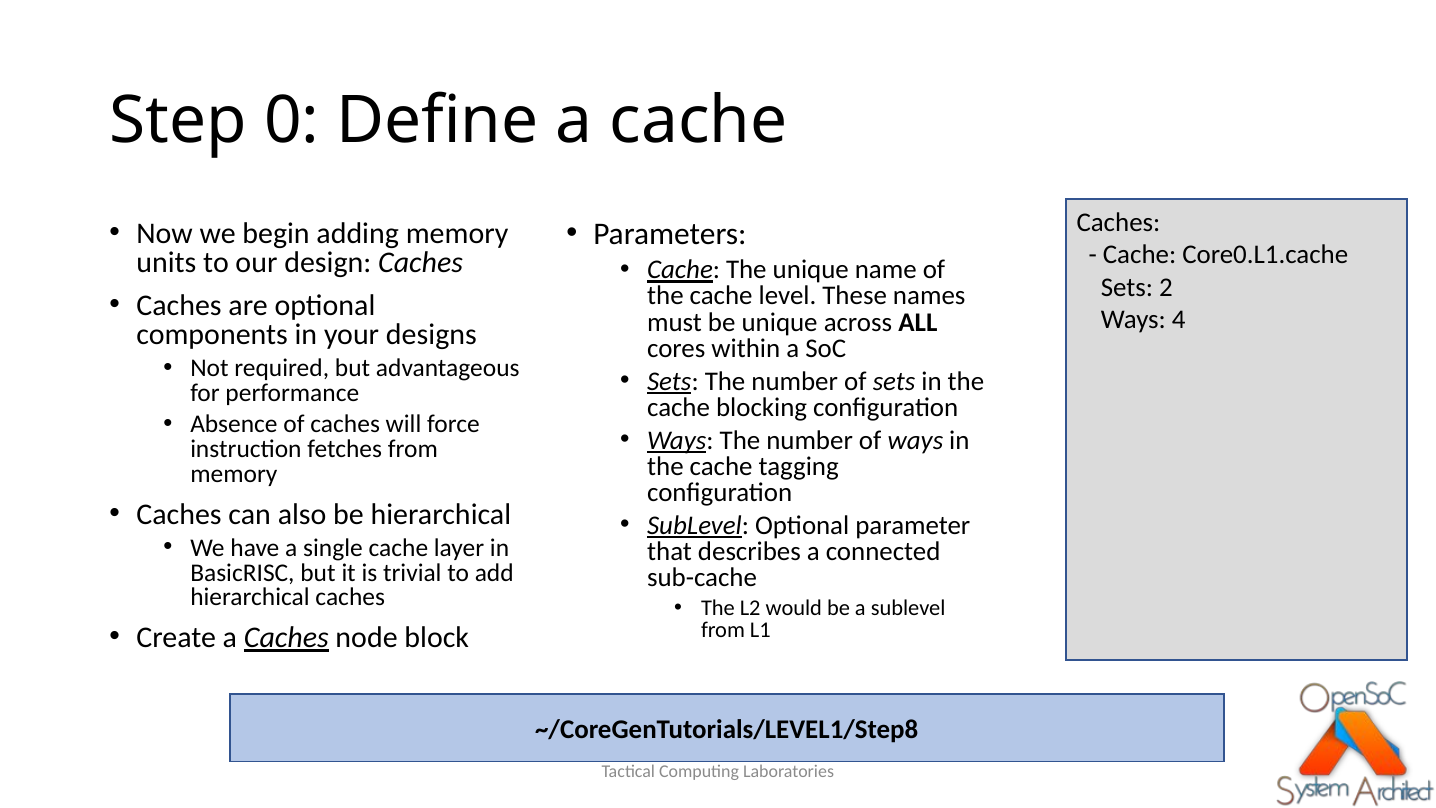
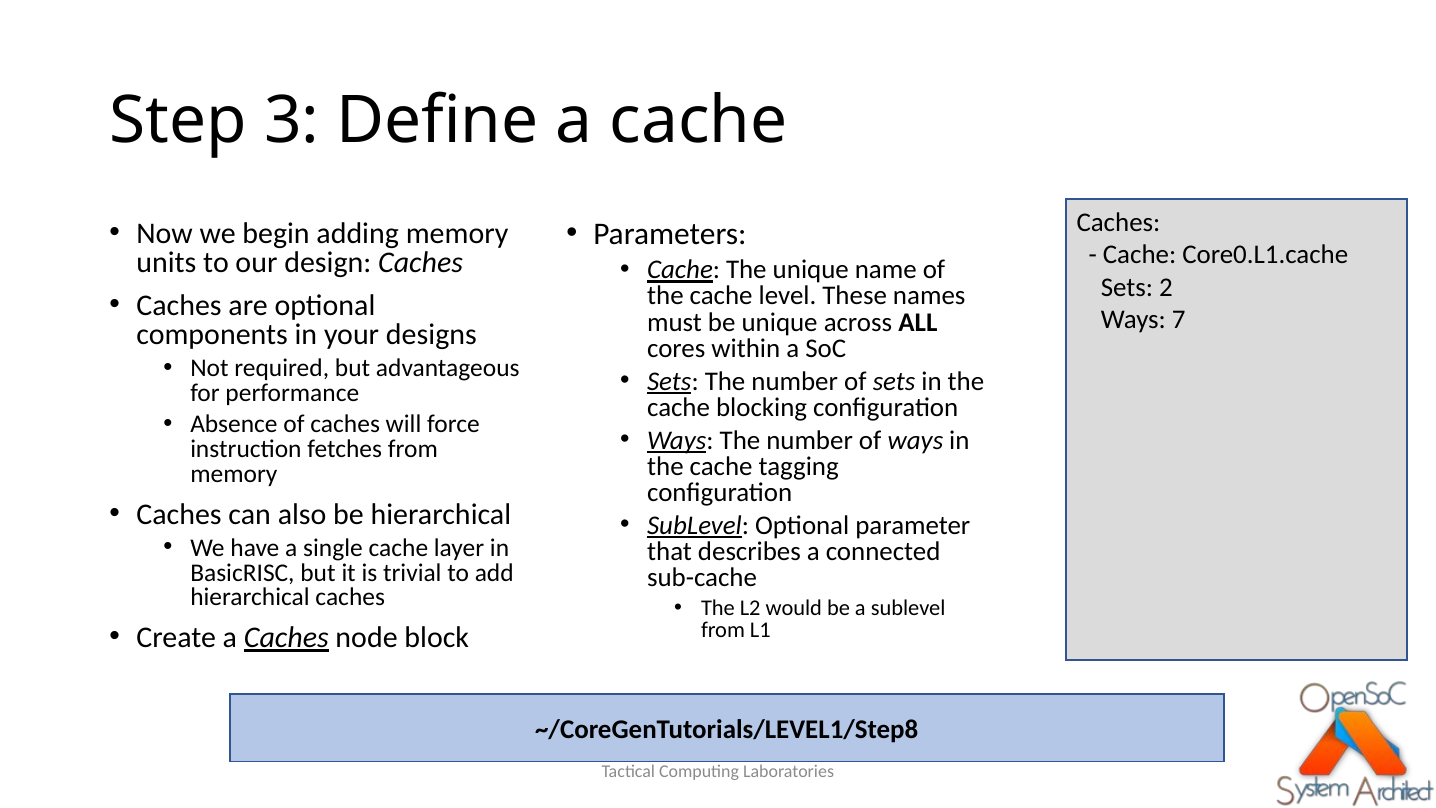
0: 0 -> 3
4: 4 -> 7
